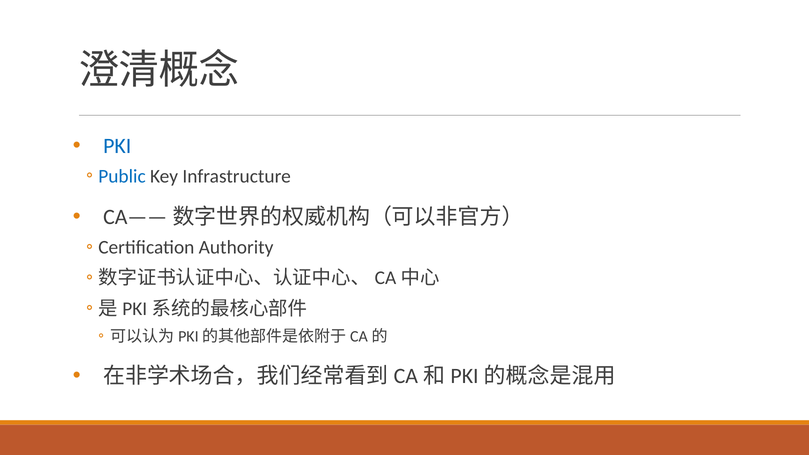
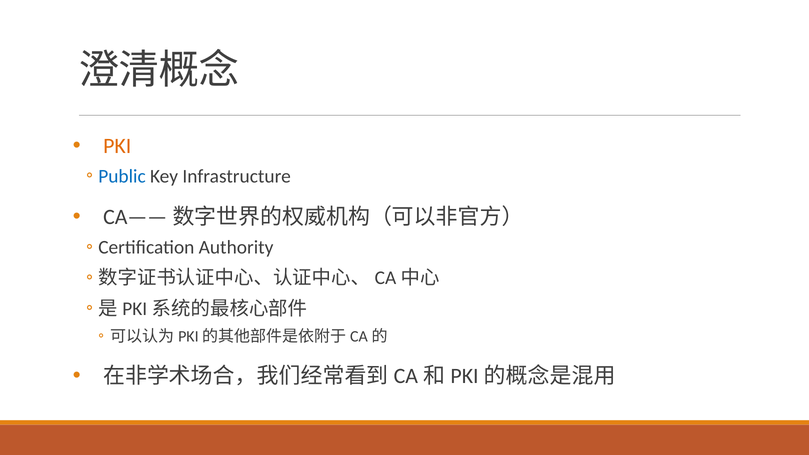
PKI colour: blue -> orange
